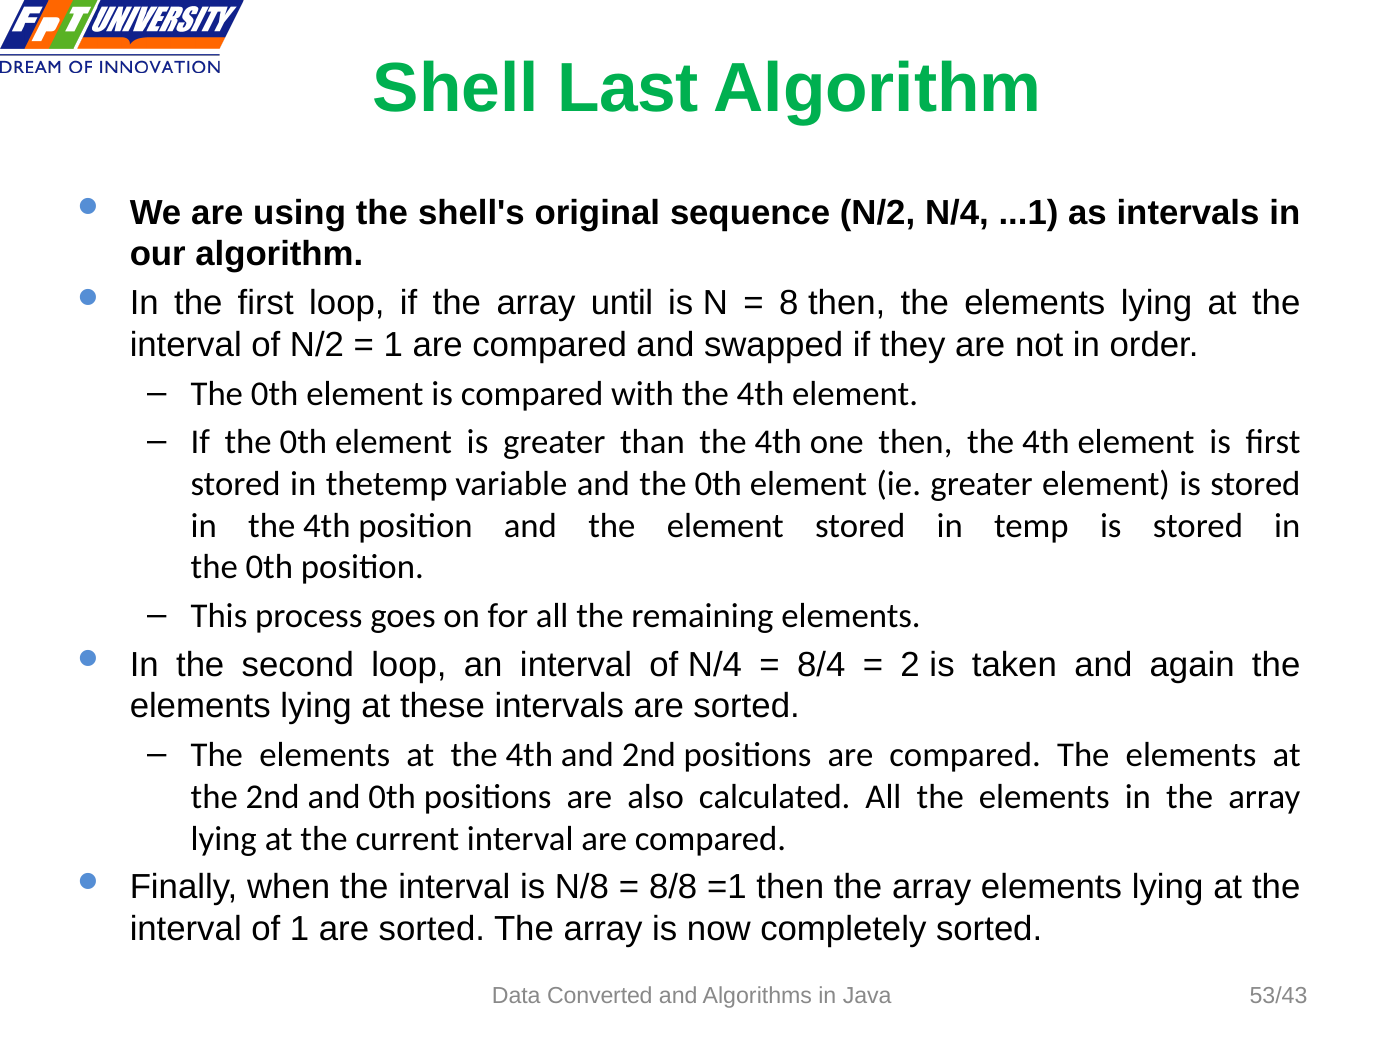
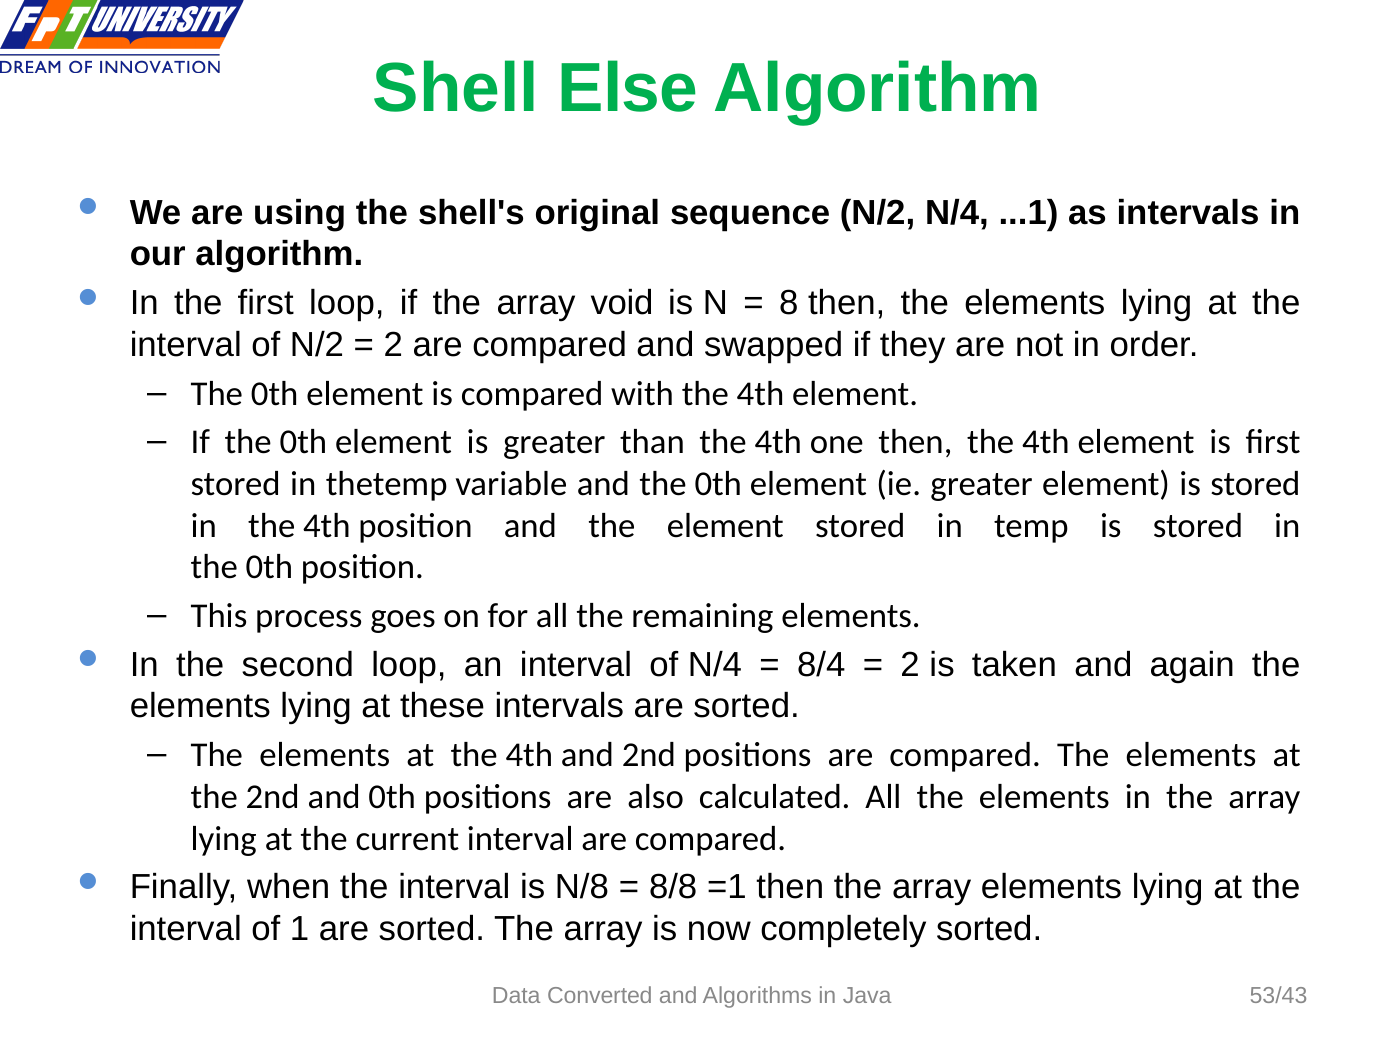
Last: Last -> Else
until: until -> void
1 at (393, 345): 1 -> 2
